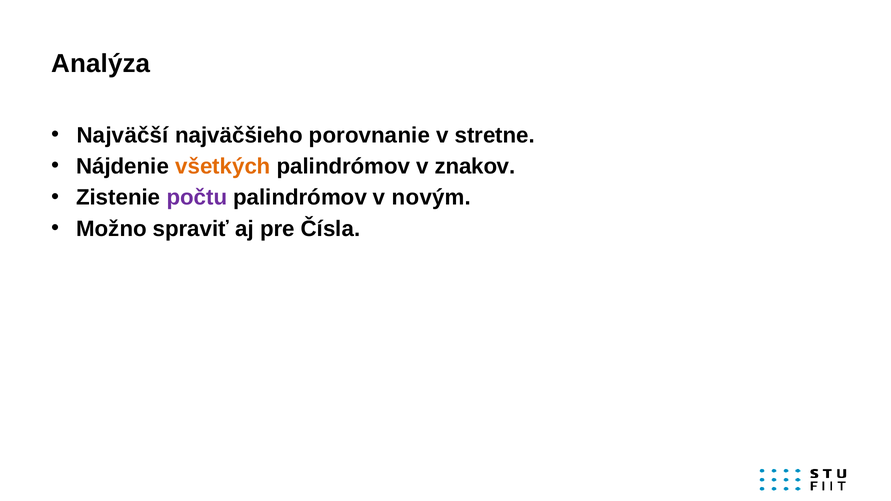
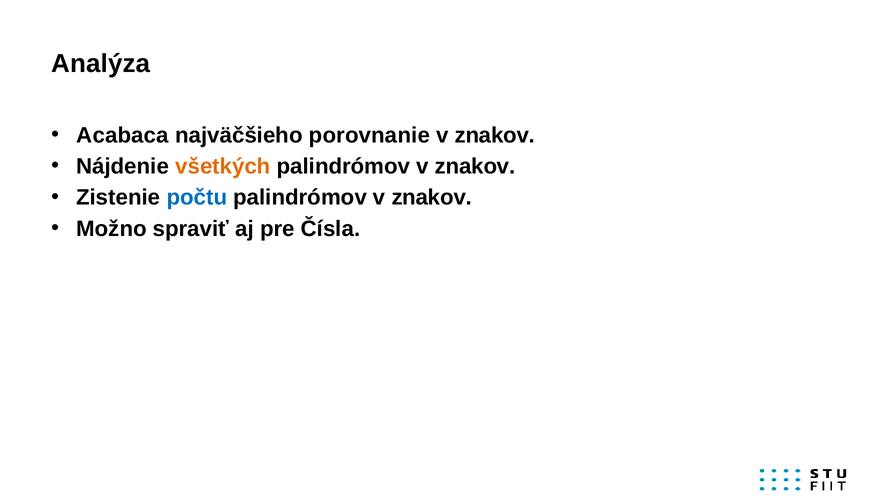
Najväčší: Najväčší -> Acabaca
stretne at (495, 135): stretne -> znakov
počtu colour: purple -> blue
novým at (431, 198): novým -> znakov
